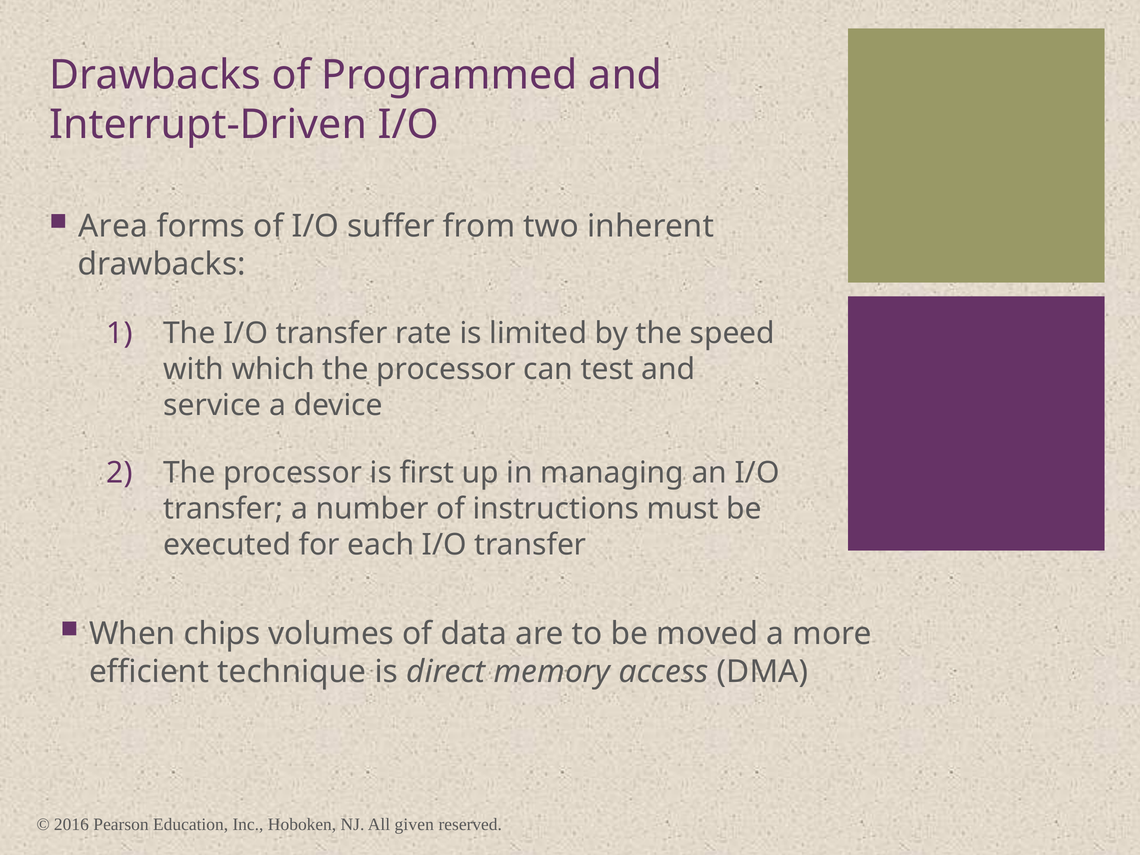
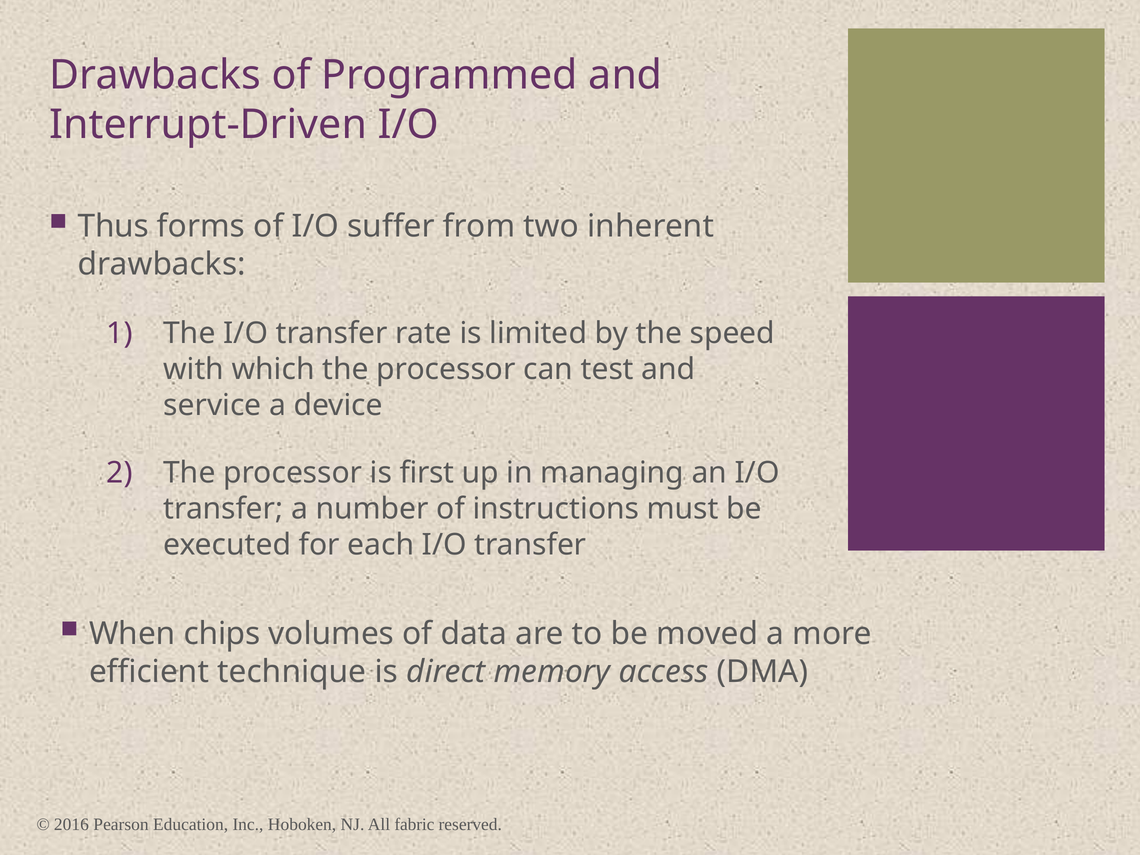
Area: Area -> Thus
given: given -> fabric
